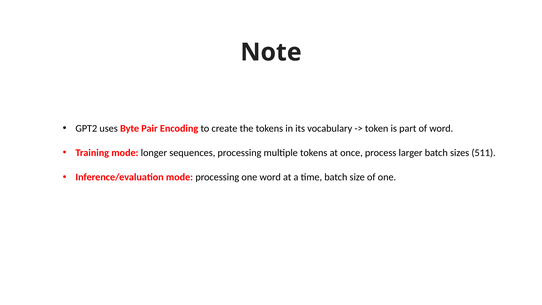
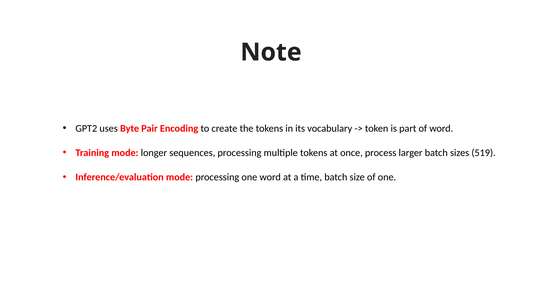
511: 511 -> 519
